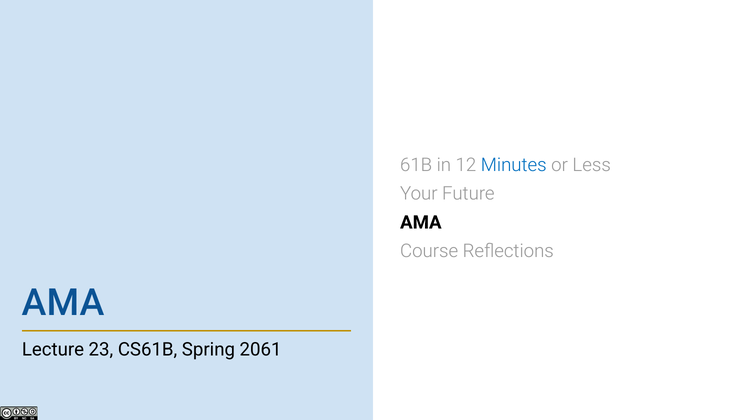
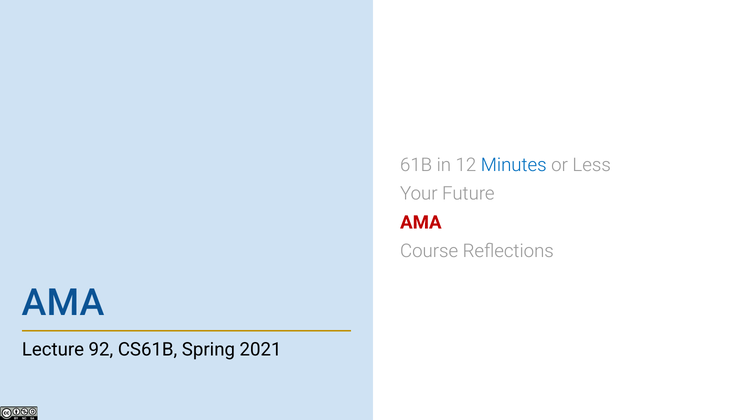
AMA at (421, 222) colour: black -> red
23: 23 -> 92
2061: 2061 -> 2021
